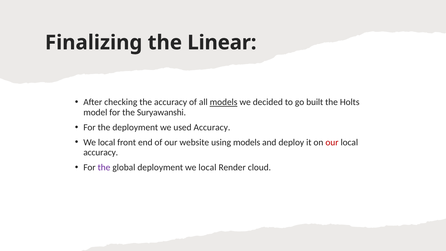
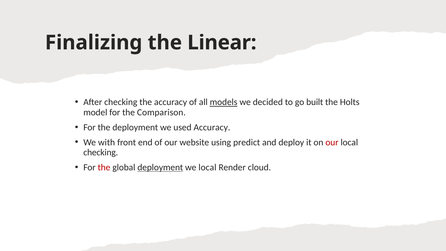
Suryawanshi: Suryawanshi -> Comparison
local at (107, 142): local -> with
using models: models -> predict
accuracy at (101, 152): accuracy -> checking
the at (104, 167) colour: purple -> red
deployment at (160, 167) underline: none -> present
